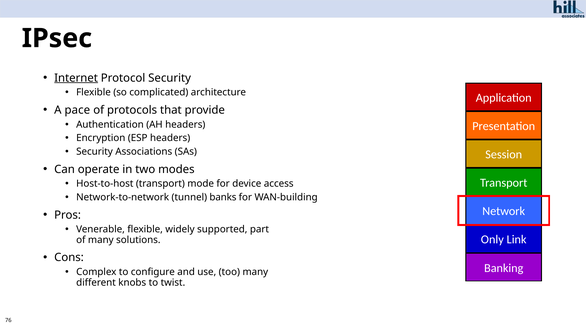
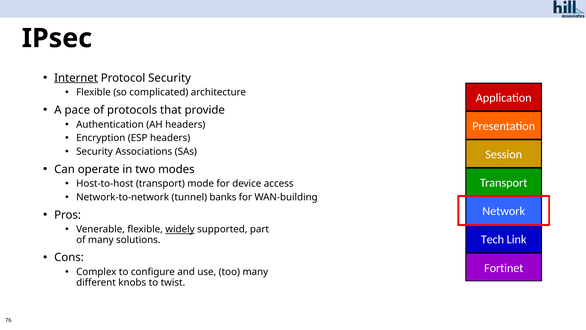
widely underline: none -> present
Only: Only -> Tech
Banking: Banking -> Fortinet
